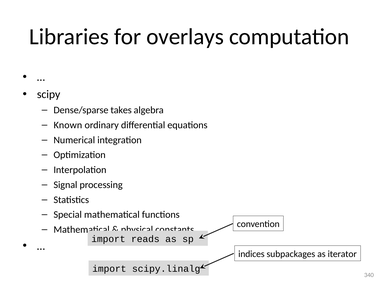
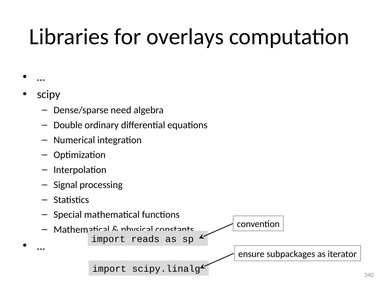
takes: takes -> need
Known: Known -> Double
indices: indices -> ensure
